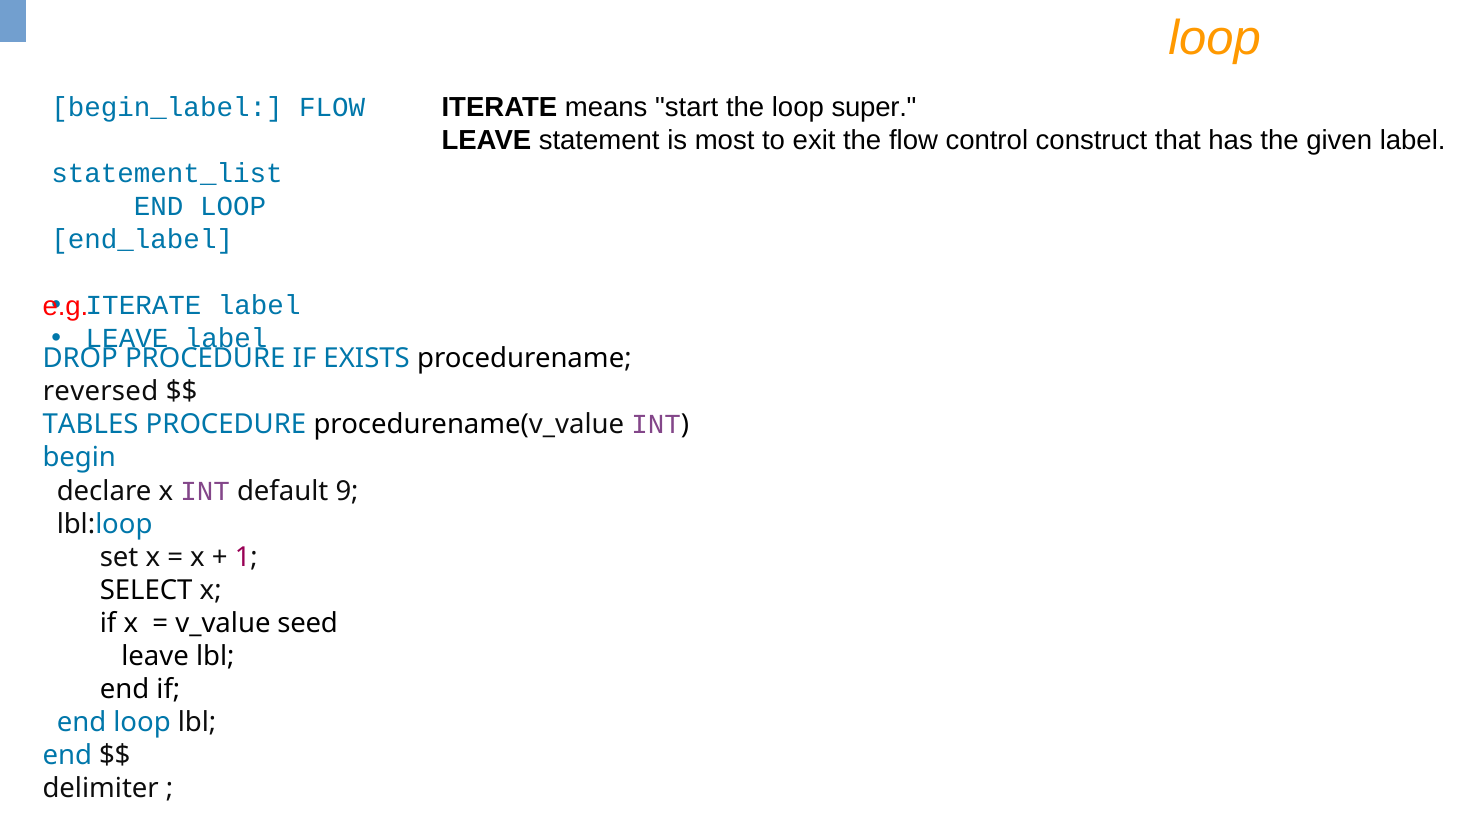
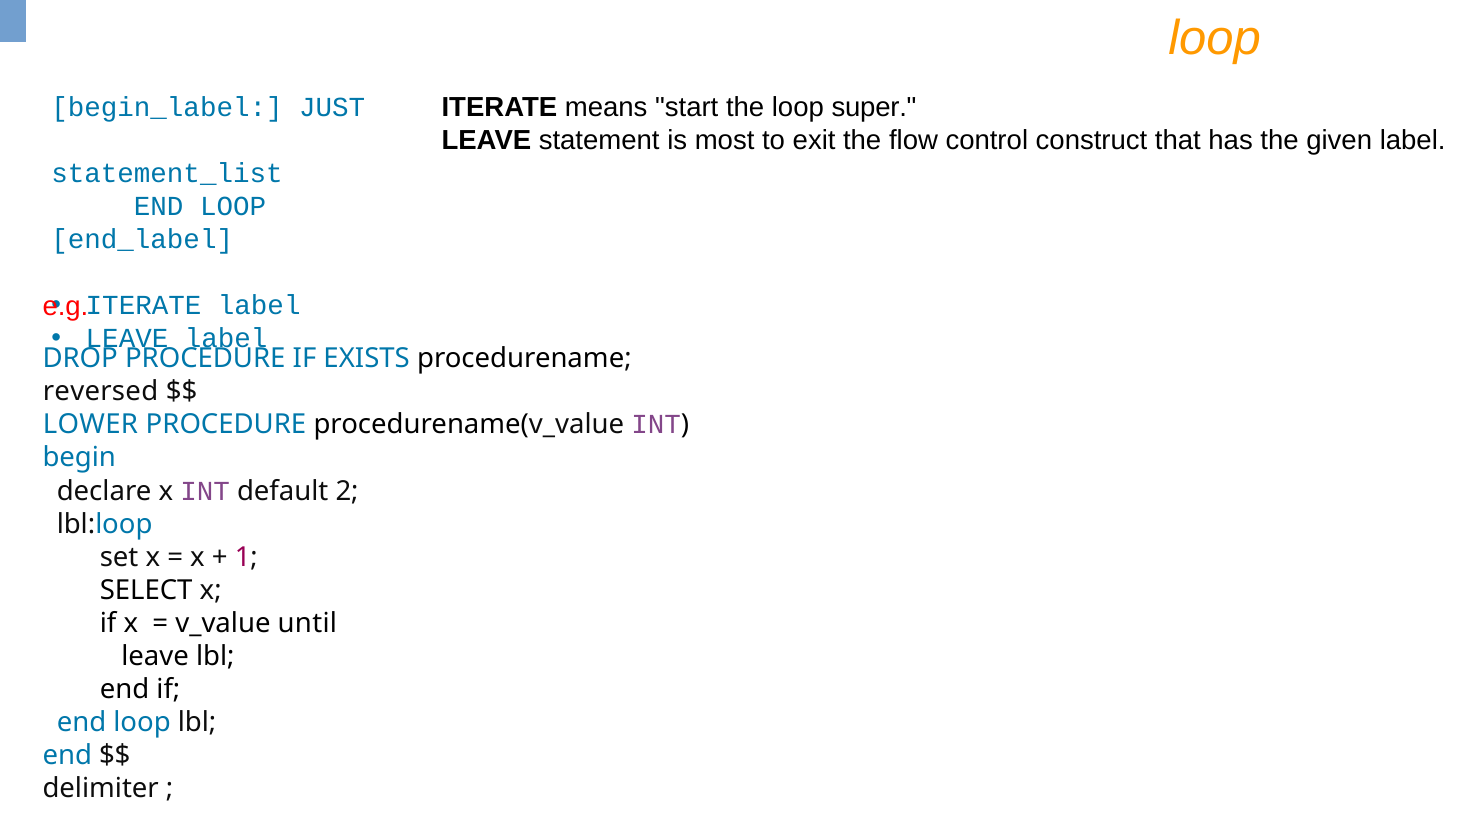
begin_label FLOW: FLOW -> JUST
TABLES: TABLES -> LOWER
9: 9 -> 2
seed: seed -> until
